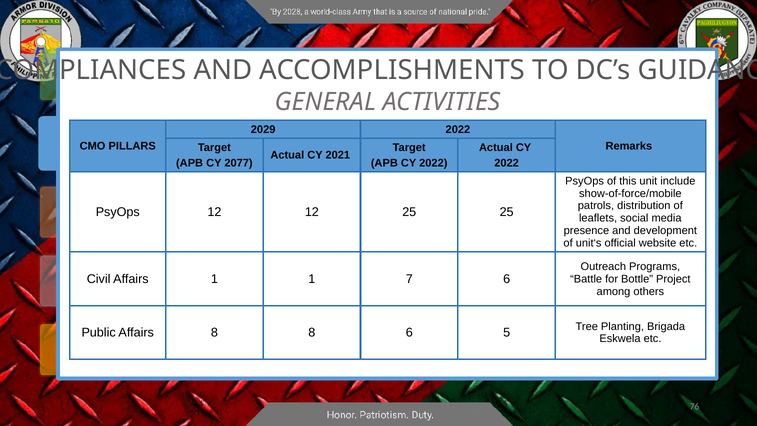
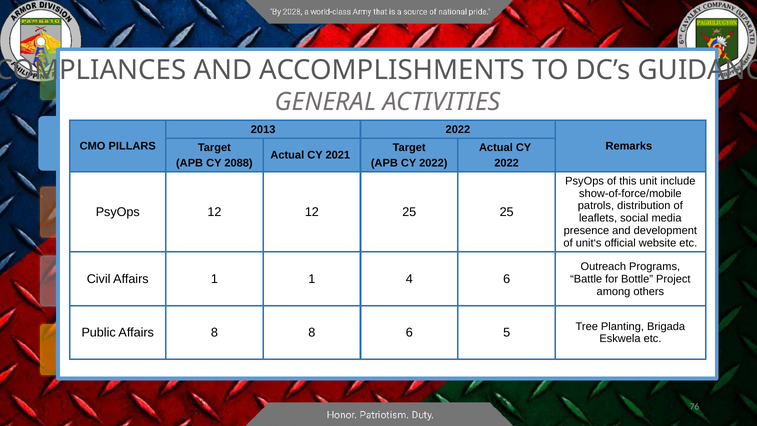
2029: 2029 -> 2013
2077: 2077 -> 2088
7: 7 -> 4
